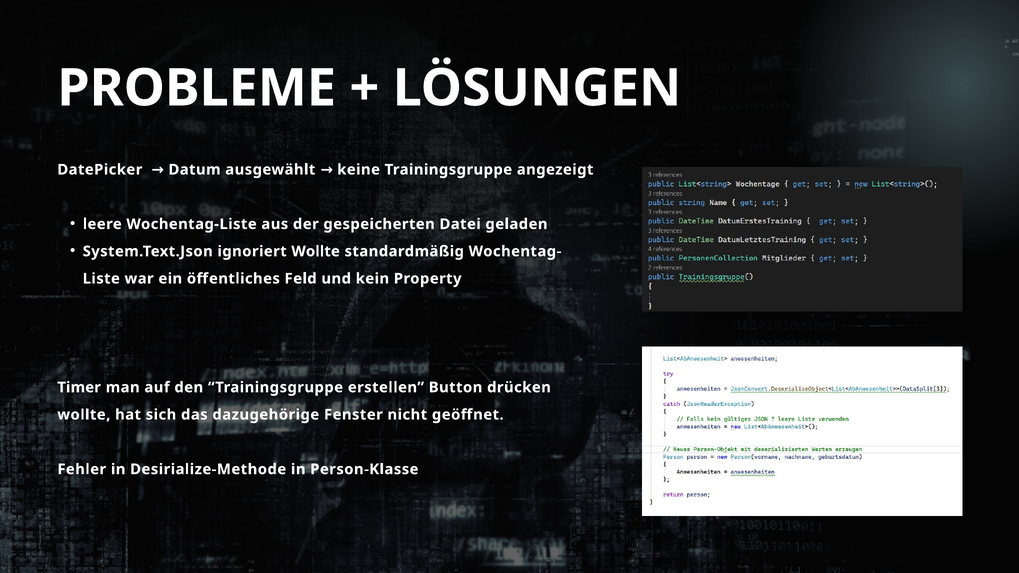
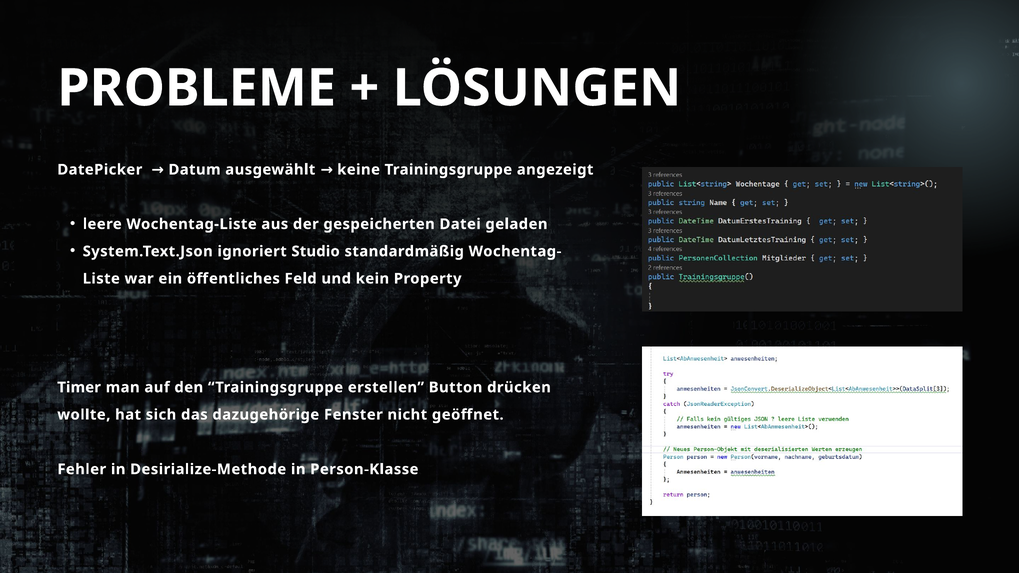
ignoriert Wollte: Wollte -> Studio
